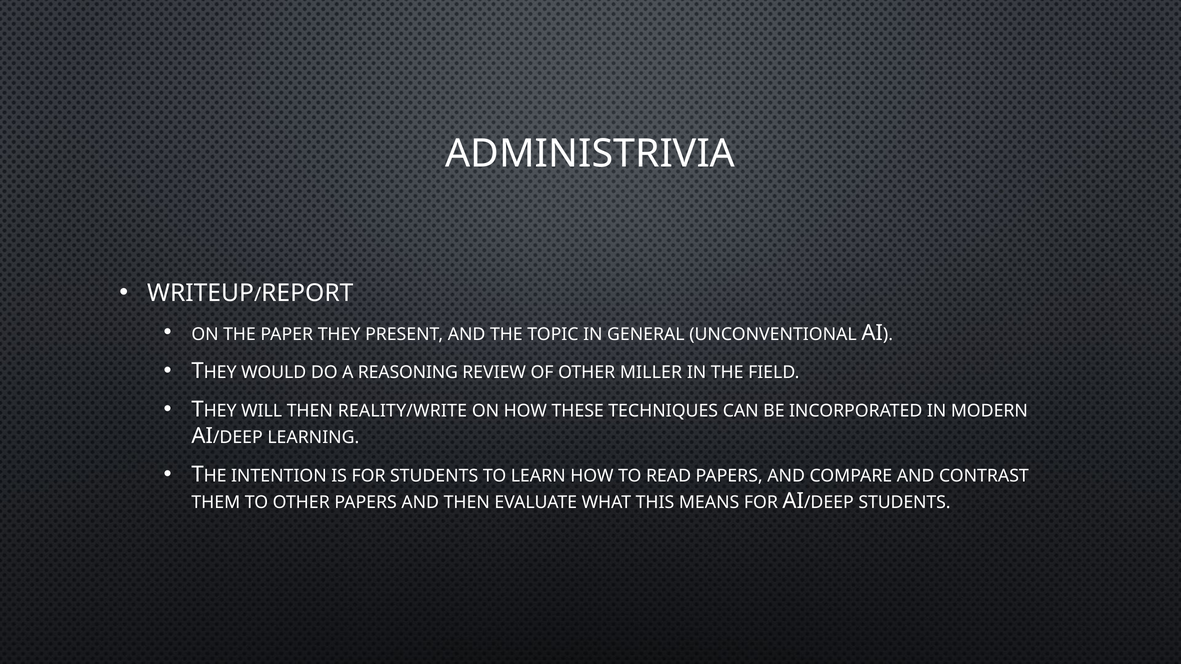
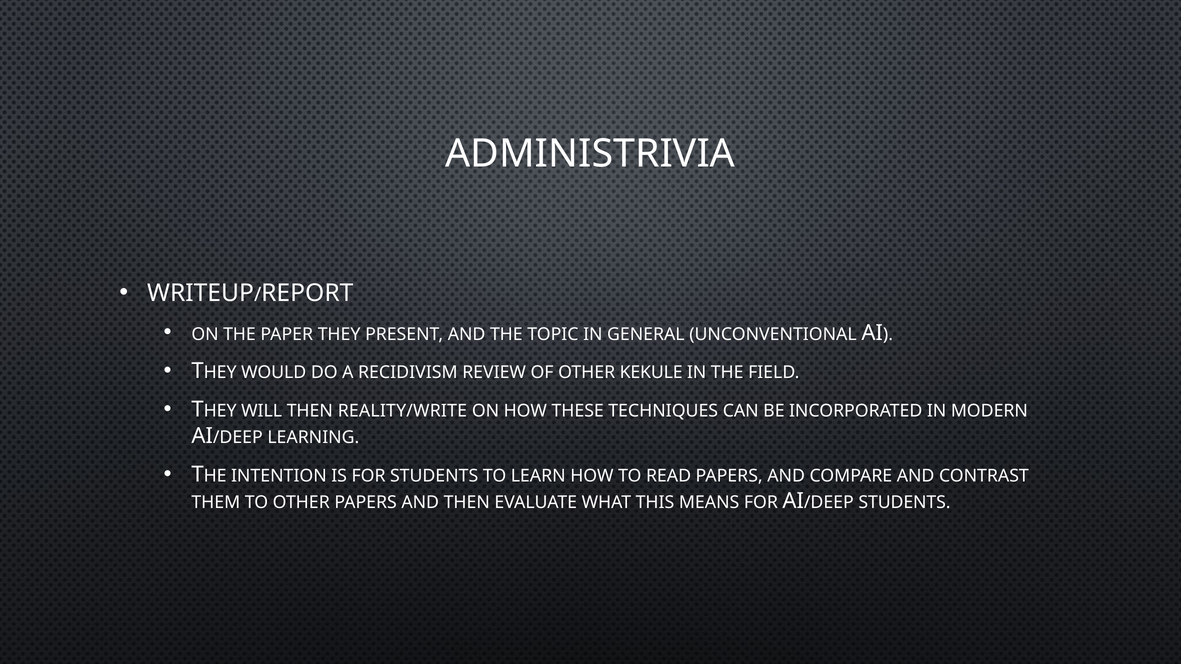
REASONING: REASONING -> RECIDIVISM
MILLER: MILLER -> KEKULE
